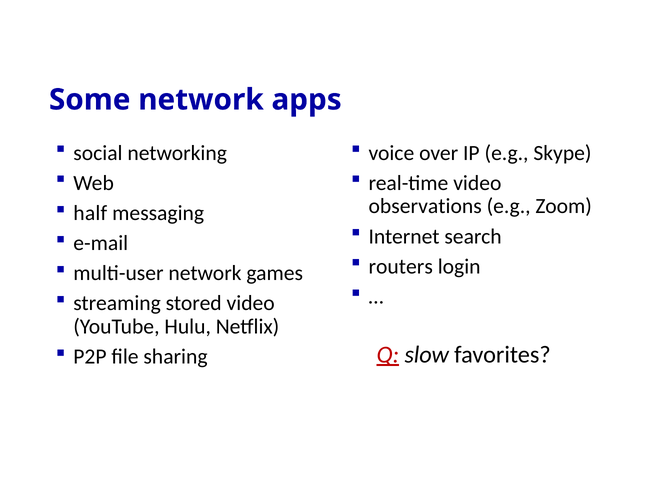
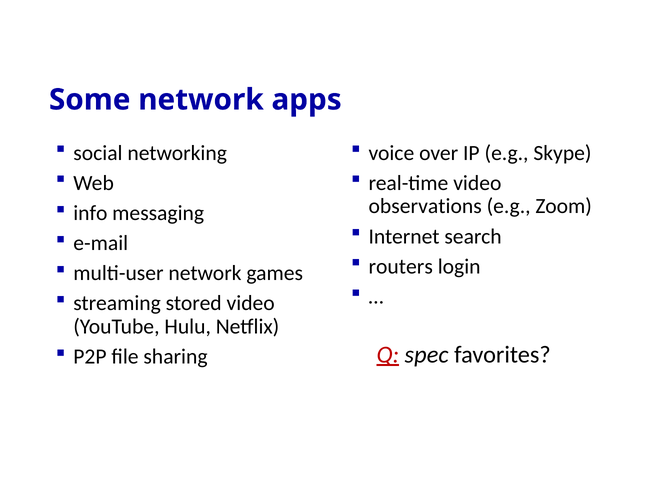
half: half -> info
slow: slow -> spec
